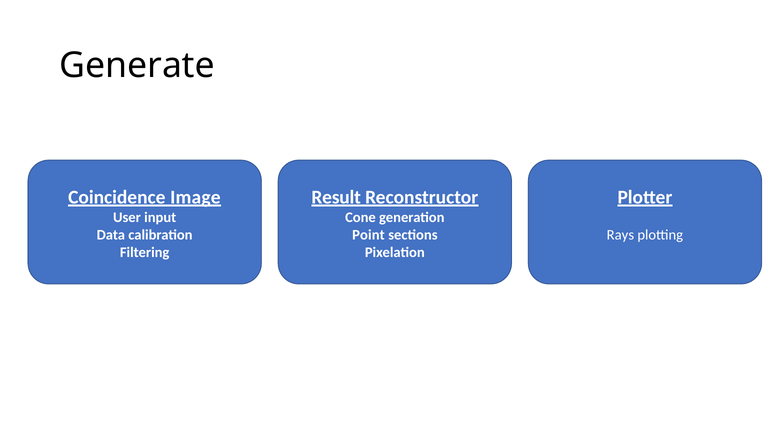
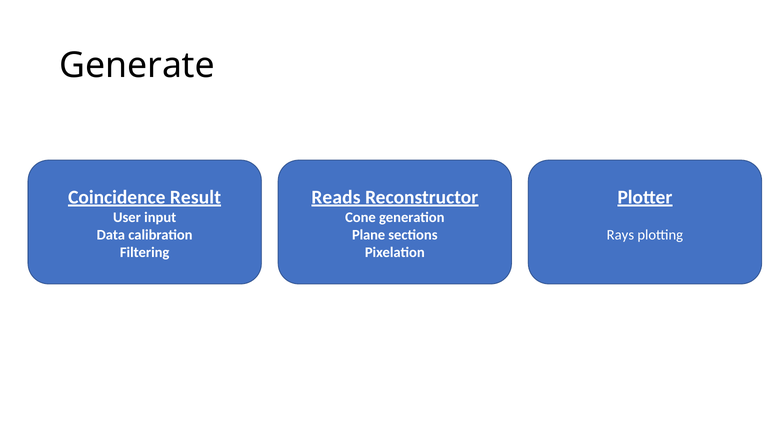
Image: Image -> Result
Result: Result -> Reads
Point: Point -> Plane
